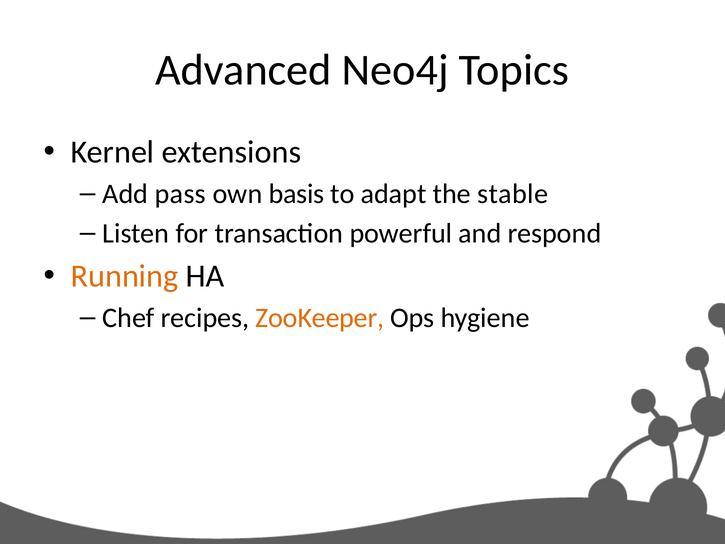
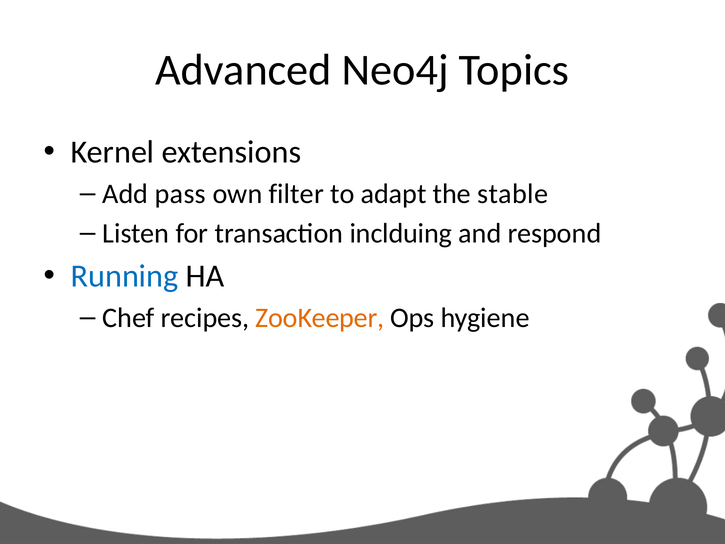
basis: basis -> filter
powerful: powerful -> inclduing
Running colour: orange -> blue
